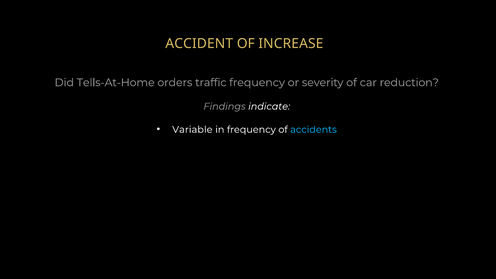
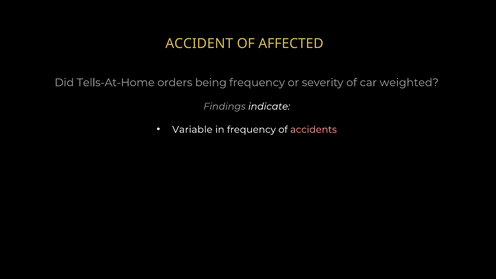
INCREASE: INCREASE -> AFFECTED
traffic: traffic -> being
reduction: reduction -> weighted
accidents colour: light blue -> pink
